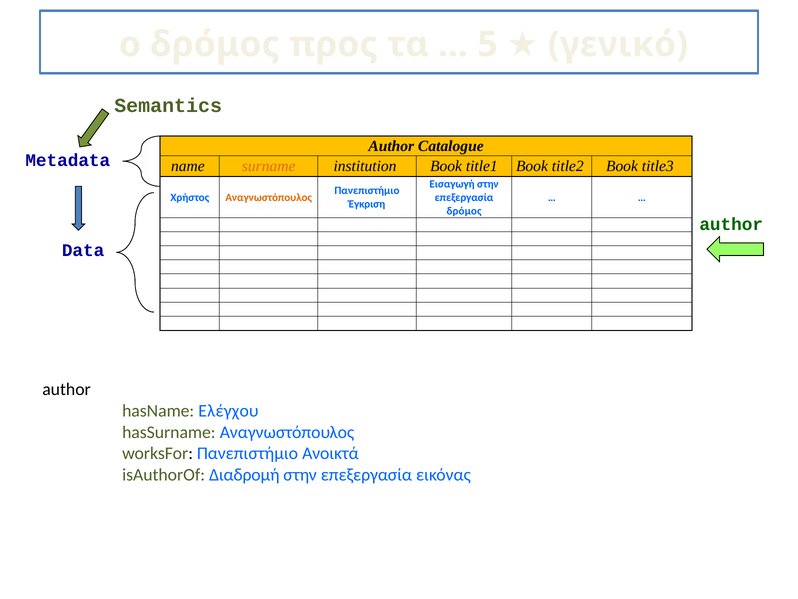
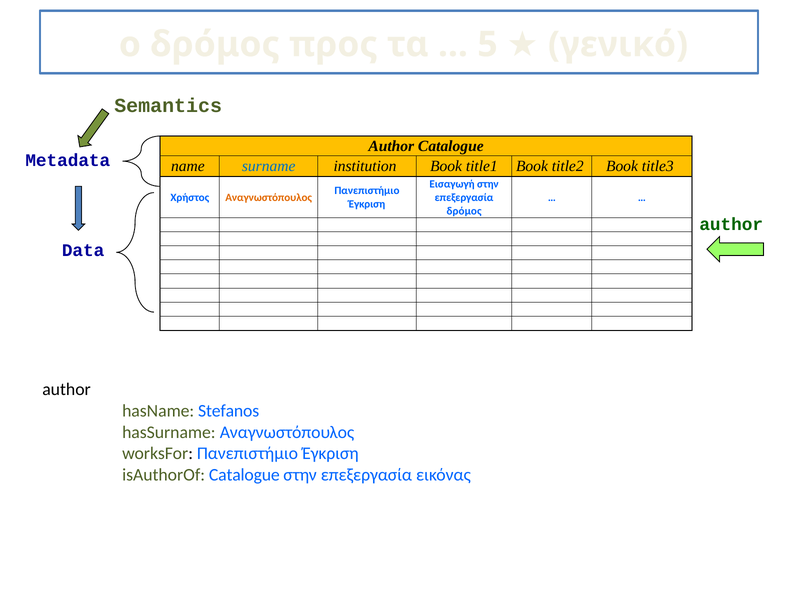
surname colour: orange -> blue
Ελέγχου: Ελέγχου -> Stefanos
worksFor Πανεπιστήμιο Ανοικτά: Ανοικτά -> Έγκριση
isAuthorOf Διαδρομή: Διαδρομή -> Catalogue
